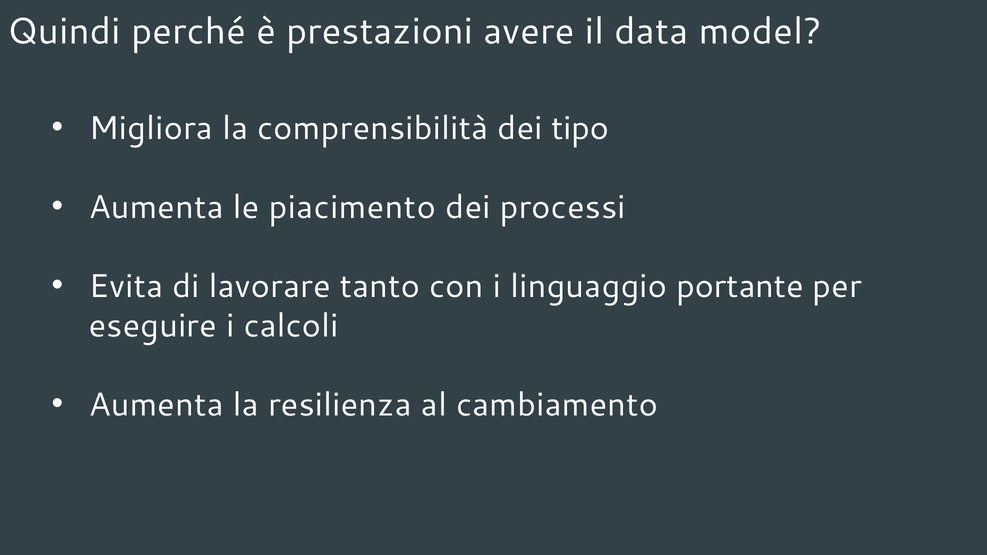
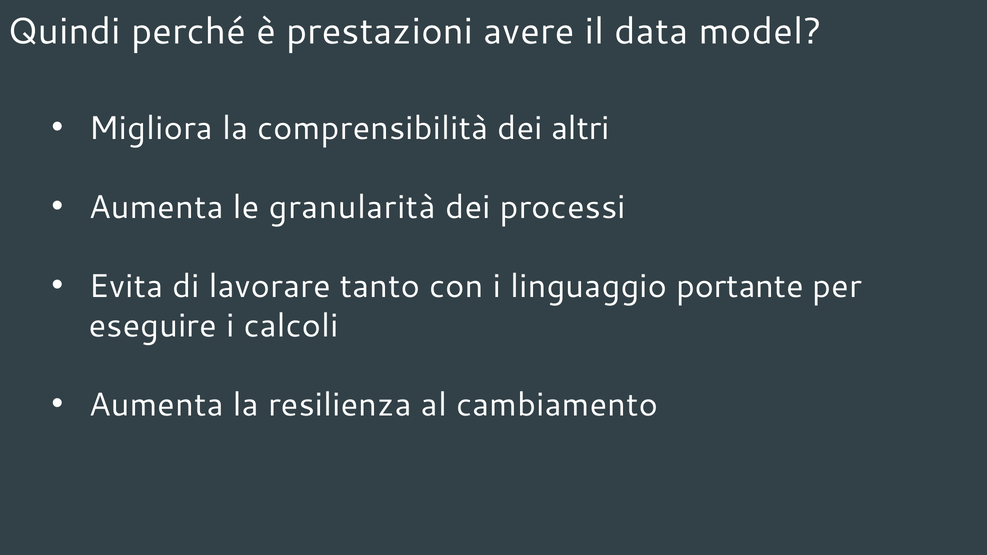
tipo: tipo -> altri
piacimento: piacimento -> granularità
